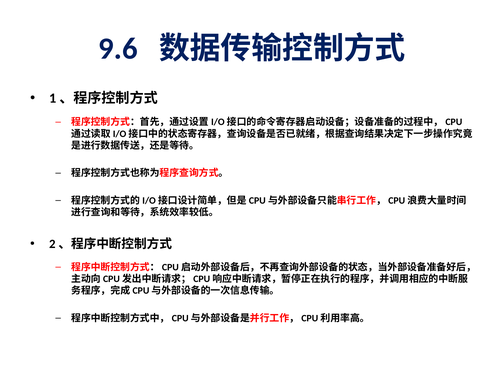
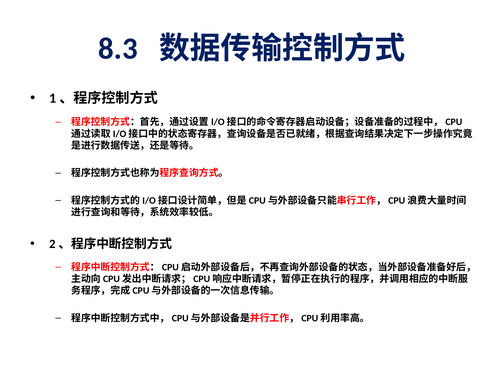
9.6: 9.6 -> 8.3
